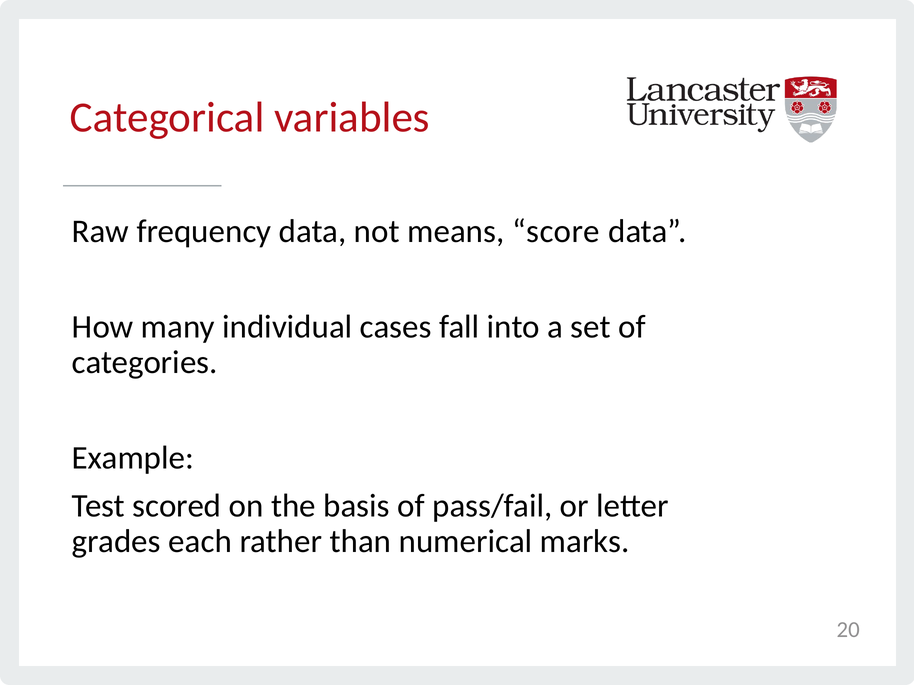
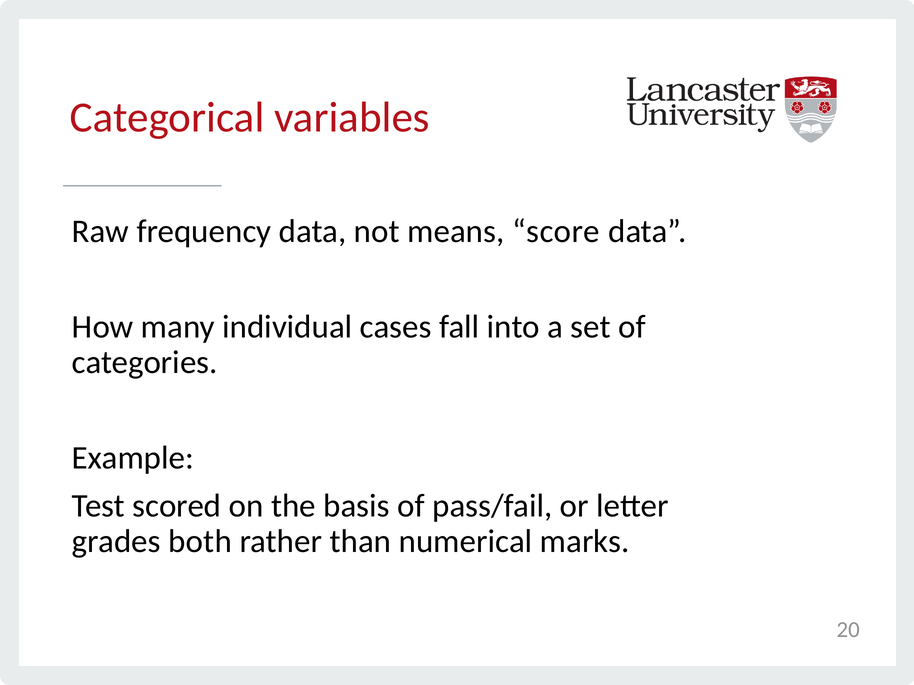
each: each -> both
